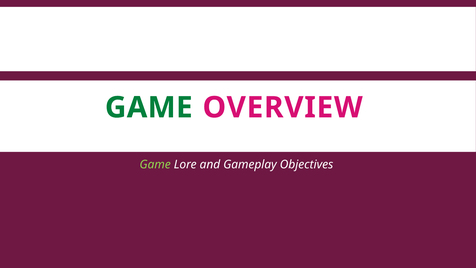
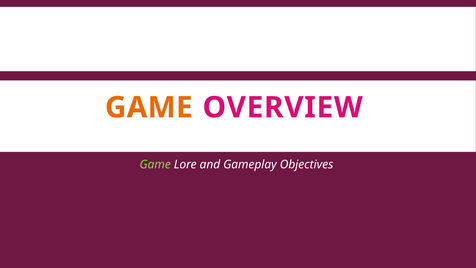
GAME at (149, 107) colour: green -> orange
